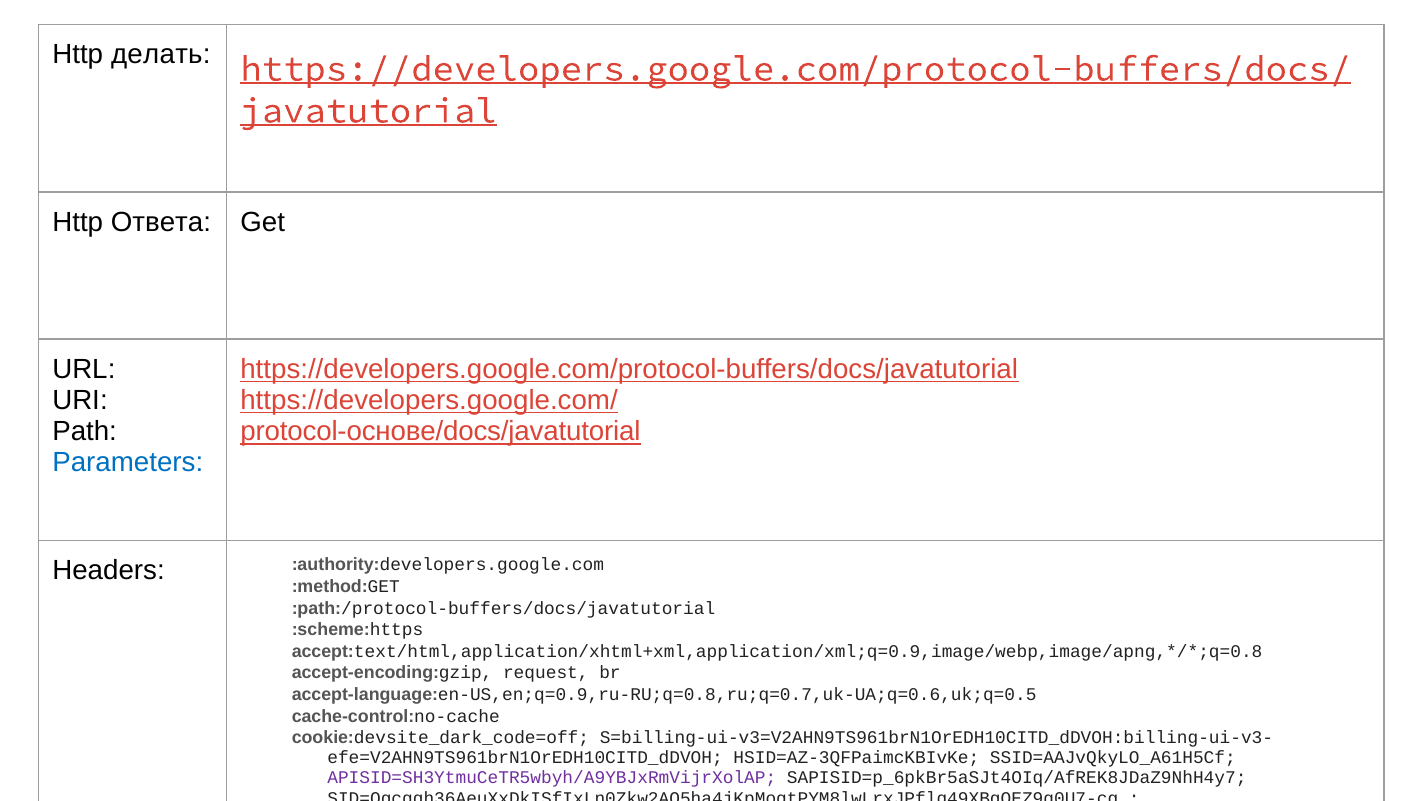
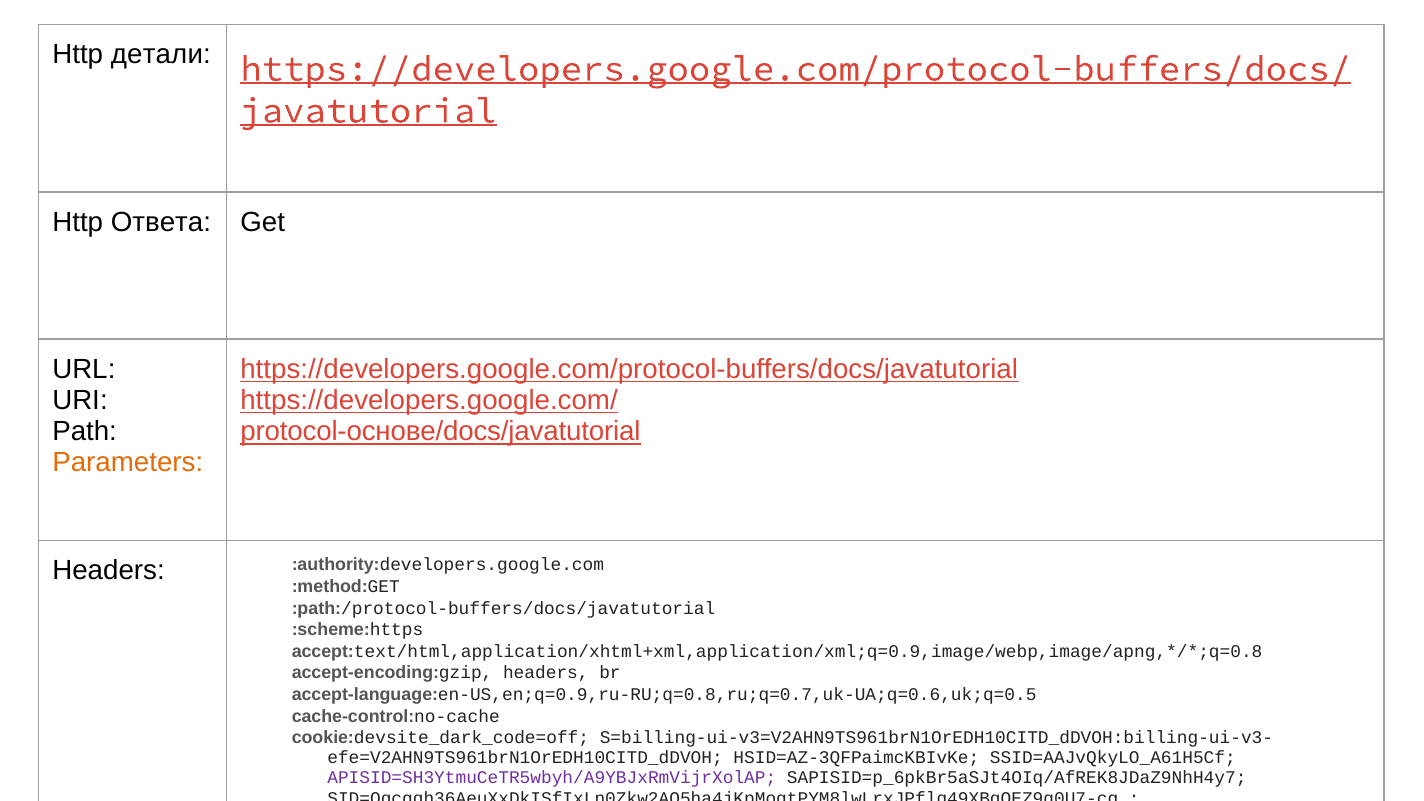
делать: делать -> детали
Parameters colour: blue -> orange
accept-encoding:gzip request: request -> headers
